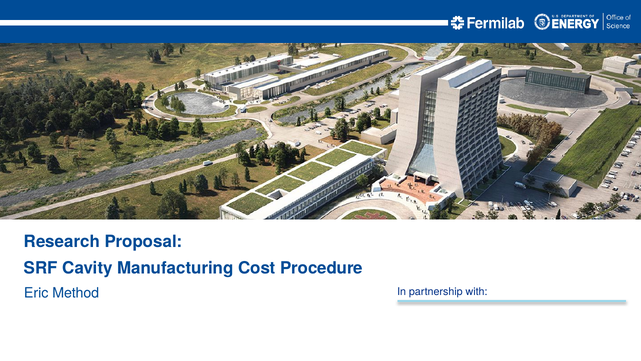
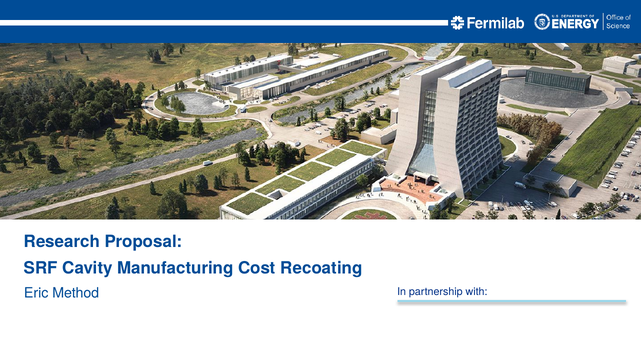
Procedure: Procedure -> Recoating
